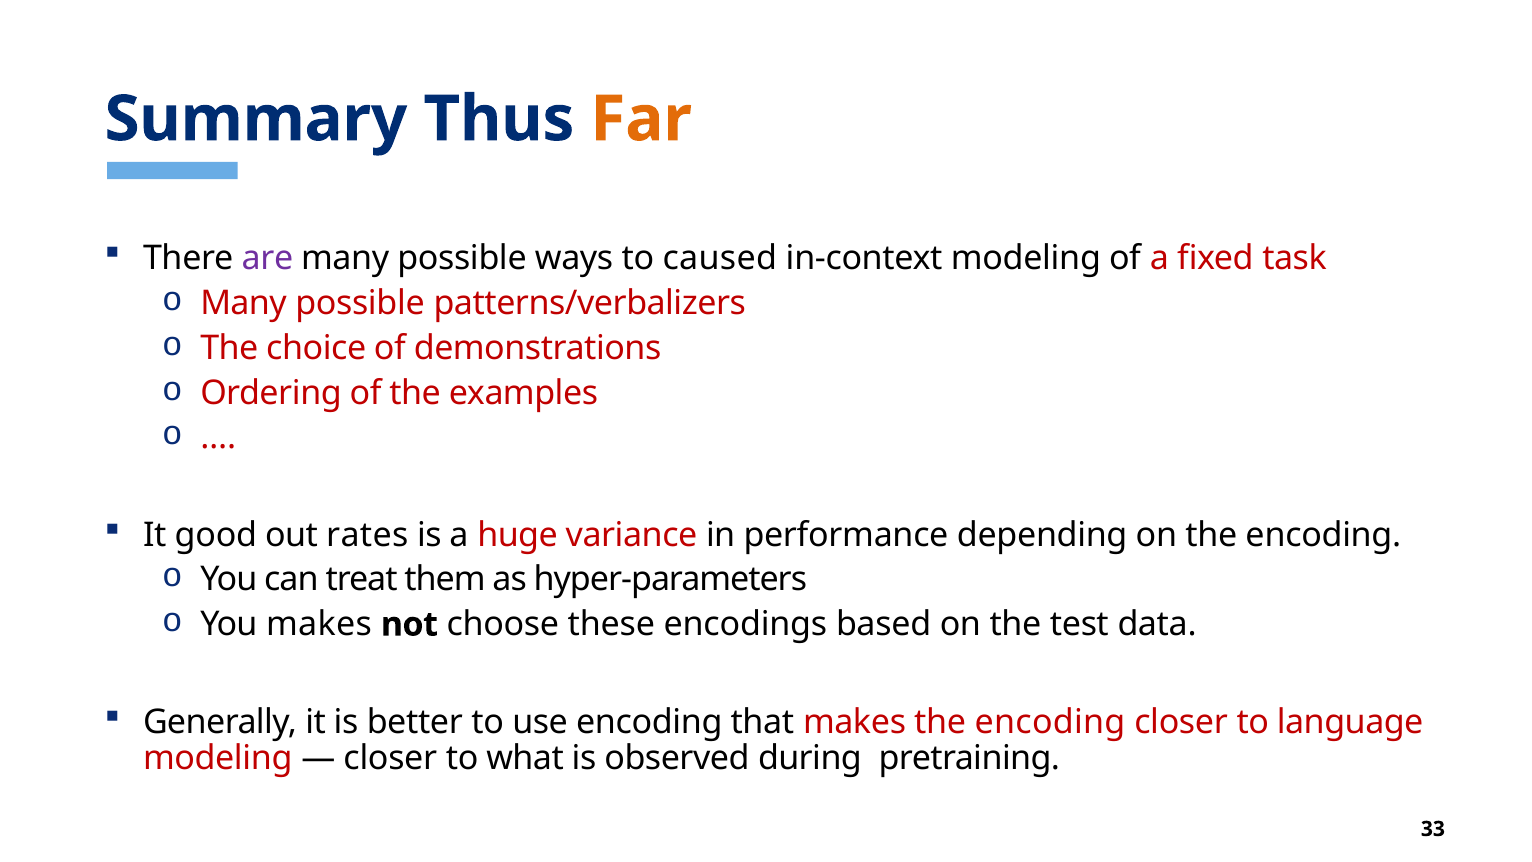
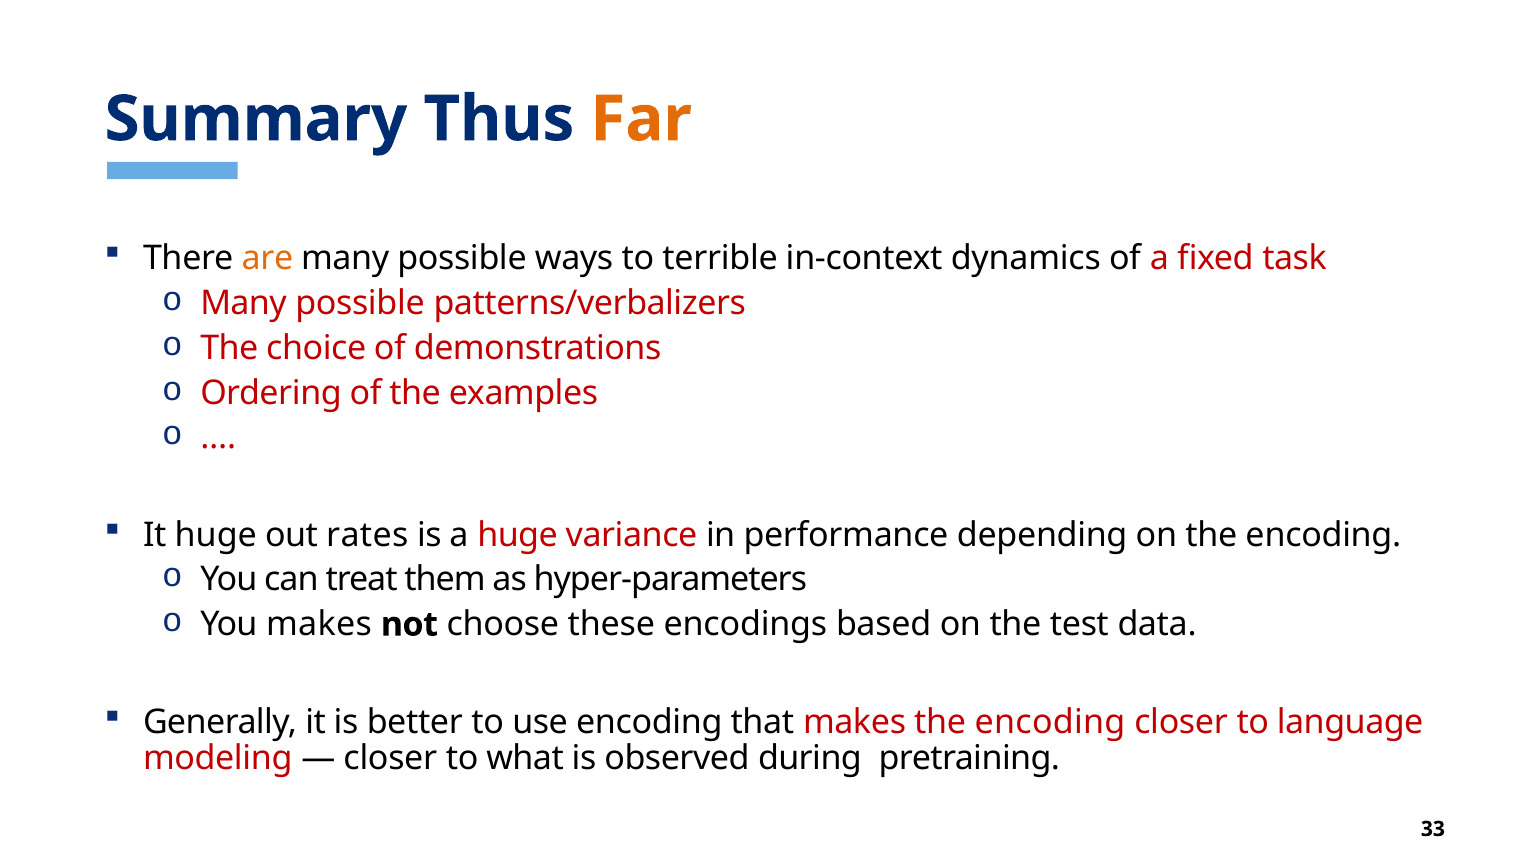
are colour: purple -> orange
caused: caused -> terrible
in-context modeling: modeling -> dynamics
It good: good -> huge
